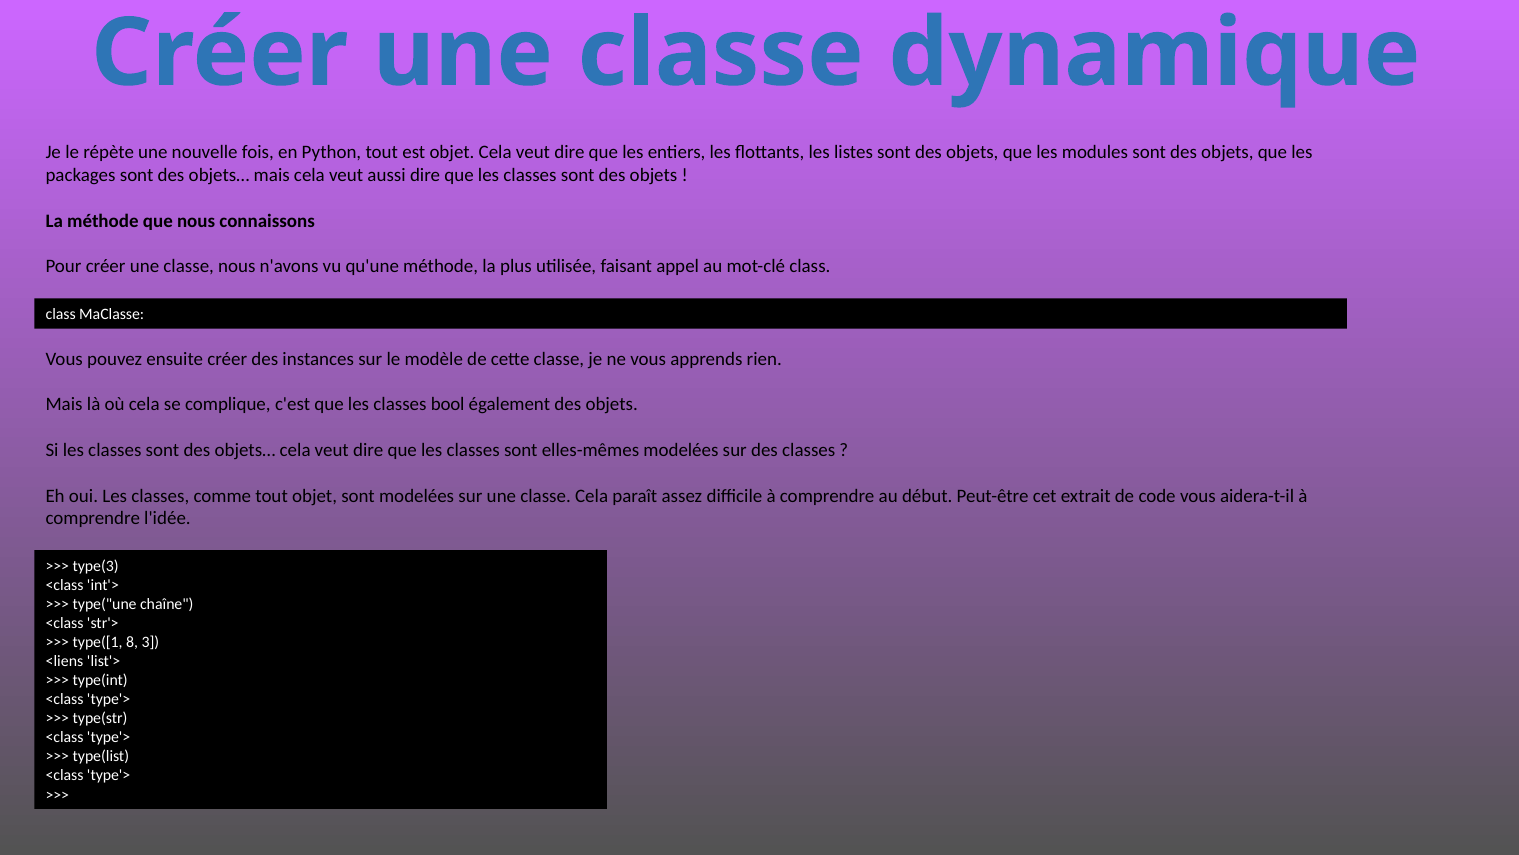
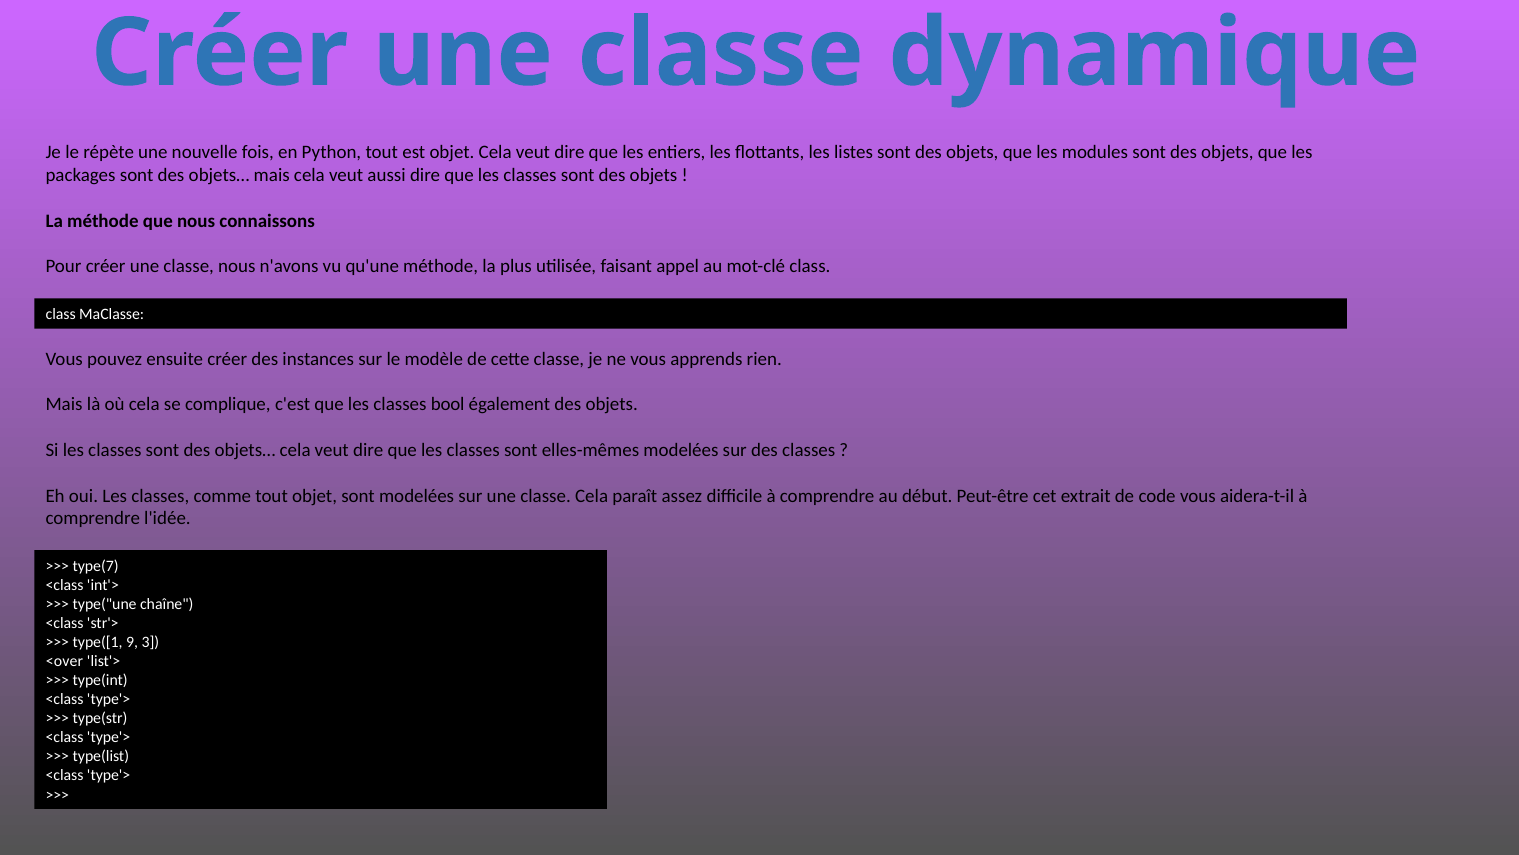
type(3: type(3 -> type(7
8: 8 -> 9
<liens: <liens -> <over
